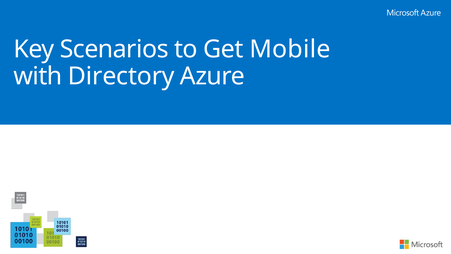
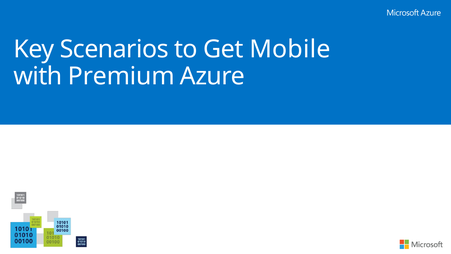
Directory: Directory -> Premium
